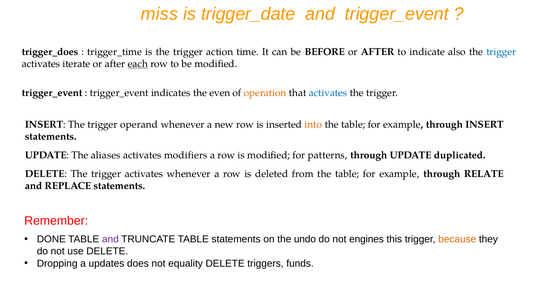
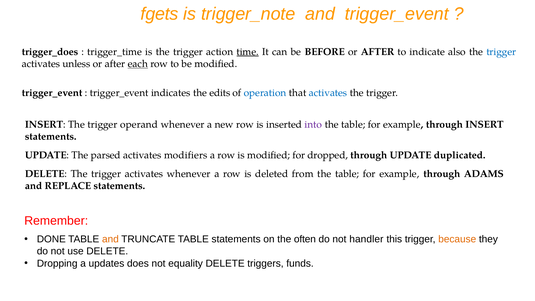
miss: miss -> fgets
trigger_date: trigger_date -> trigger_note
time underline: none -> present
iterate: iterate -> unless
even: even -> edits
operation colour: orange -> blue
into colour: orange -> purple
aliases: aliases -> parsed
patterns: patterns -> dropped
RELATE: RELATE -> ADAMS
and at (110, 239) colour: purple -> orange
undo: undo -> often
engines: engines -> handler
